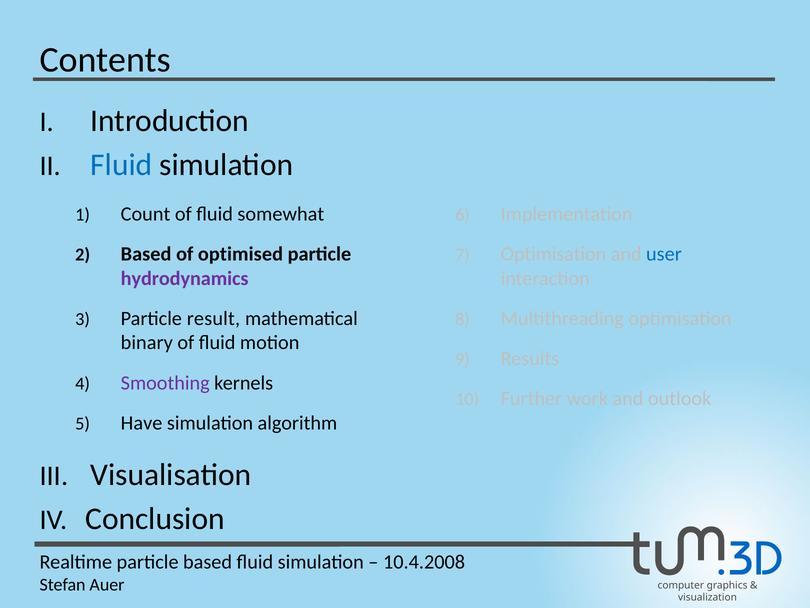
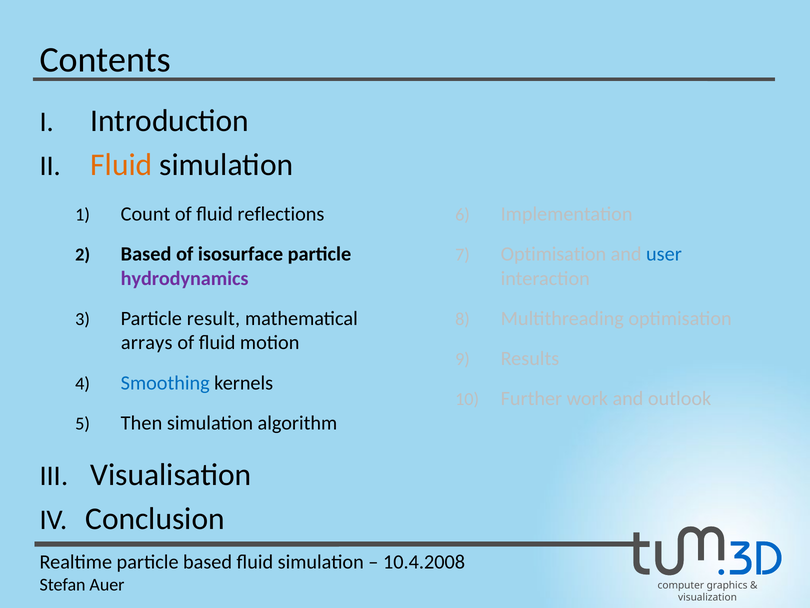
Fluid at (121, 165) colour: blue -> orange
somewhat: somewhat -> reflections
optimised: optimised -> isosurface
binary: binary -> arrays
Smoothing colour: purple -> blue
Have: Have -> Then
